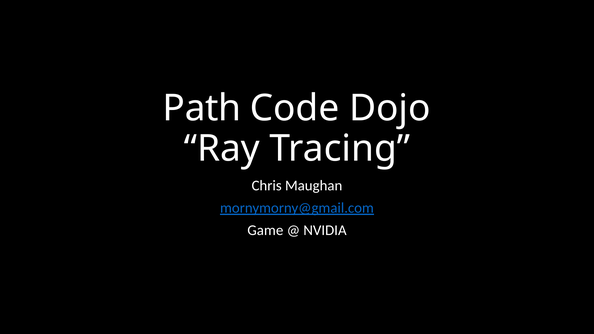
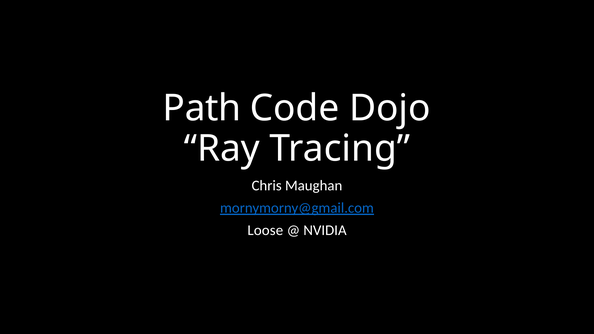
Game: Game -> Loose
